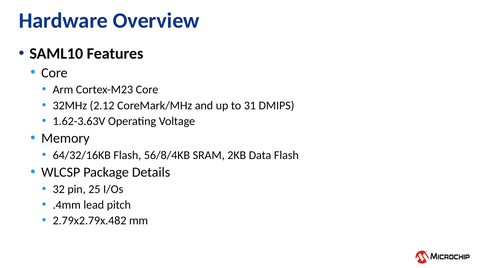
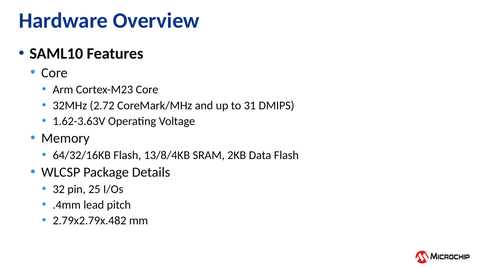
2.12: 2.12 -> 2.72
56/8/4KB: 56/8/4KB -> 13/8/4KB
